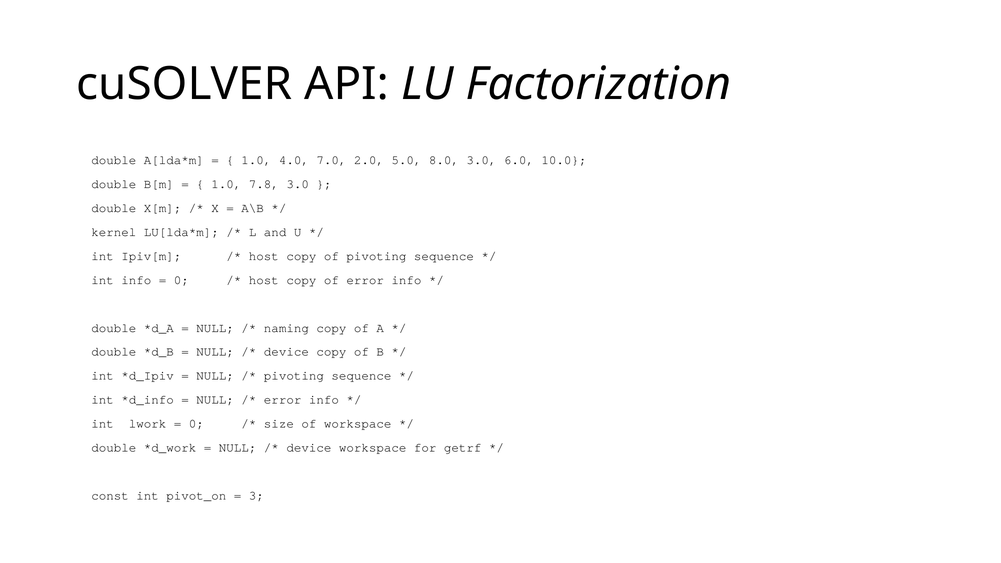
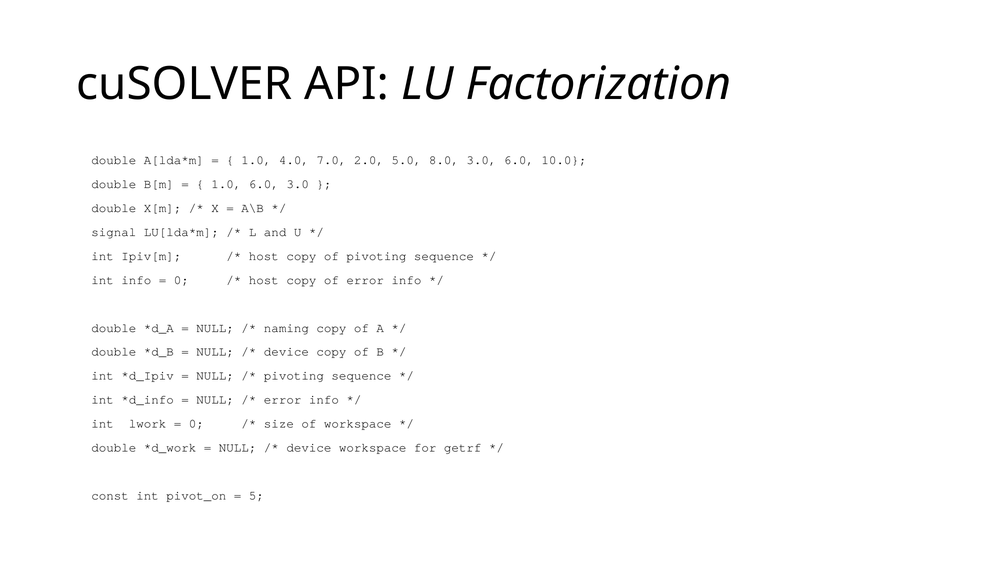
1.0 7.8: 7.8 -> 6.0
kernel: kernel -> signal
3: 3 -> 5
